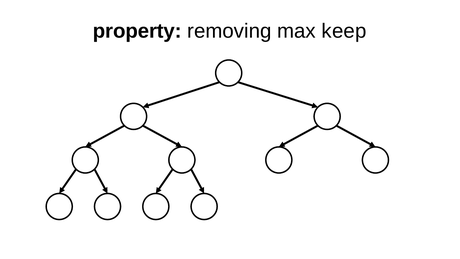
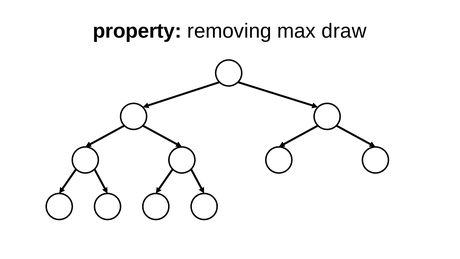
keep: keep -> draw
